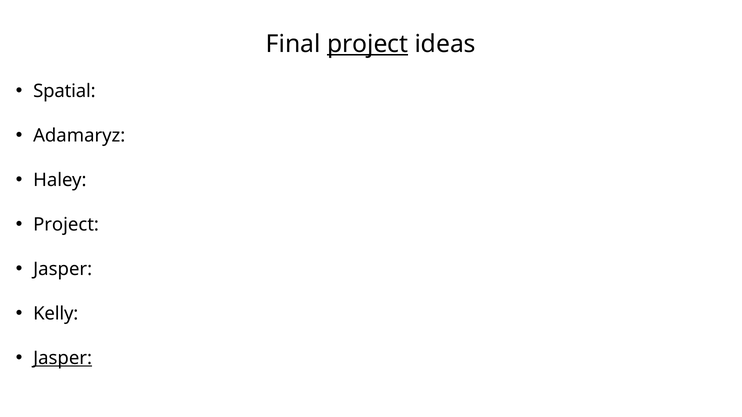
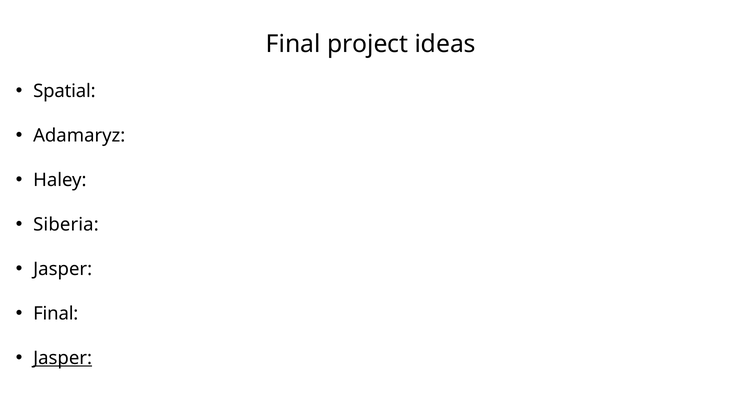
project at (368, 44) underline: present -> none
Project at (66, 225): Project -> Siberia
Kelly at (56, 314): Kelly -> Final
